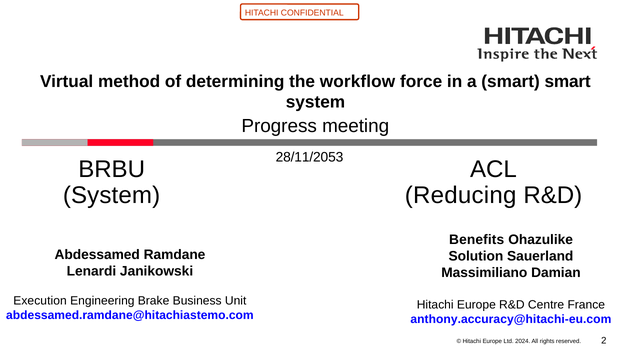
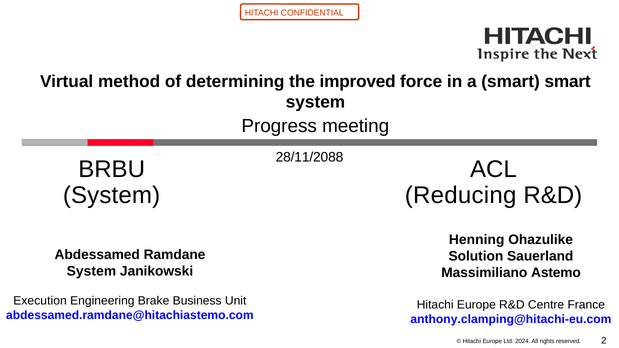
workflow: workflow -> improved
28/11/2053: 28/11/2053 -> 28/11/2088
Benefits: Benefits -> Henning
Lenardi at (91, 271): Lenardi -> System
Damian: Damian -> Astemo
anthony.accuracy@hitachi-eu.com: anthony.accuracy@hitachi-eu.com -> anthony.clamping@hitachi-eu.com
